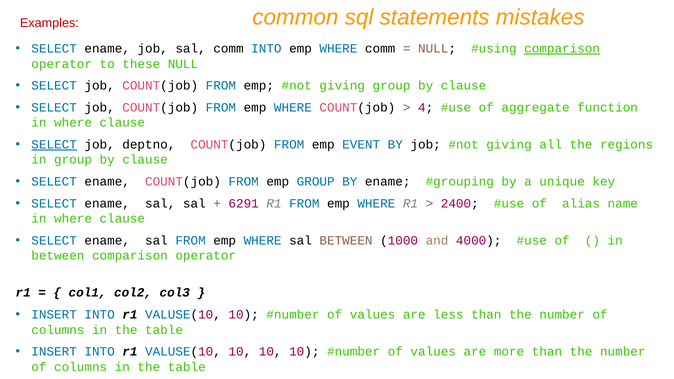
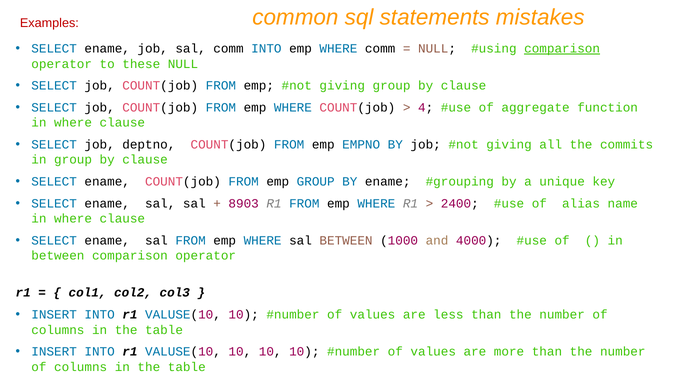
SELECT at (54, 145) underline: present -> none
EVENT: EVENT -> EMPNO
regions: regions -> commits
6291: 6291 -> 8903
